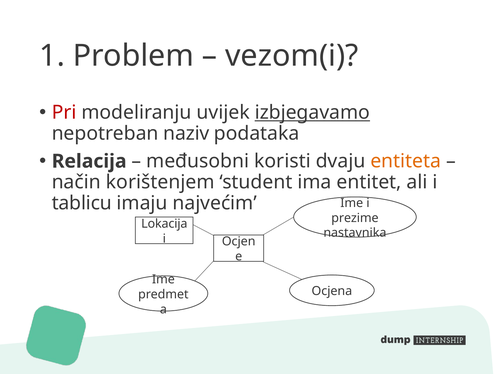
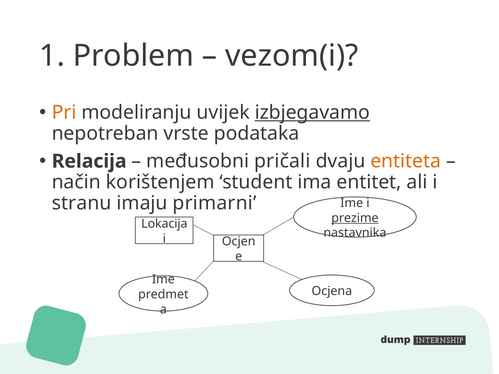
Pri colour: red -> orange
naziv: naziv -> vrste
koristi: koristi -> pričali
tablicu: tablicu -> stranu
najvećim: najvećim -> primarni
prezime underline: none -> present
